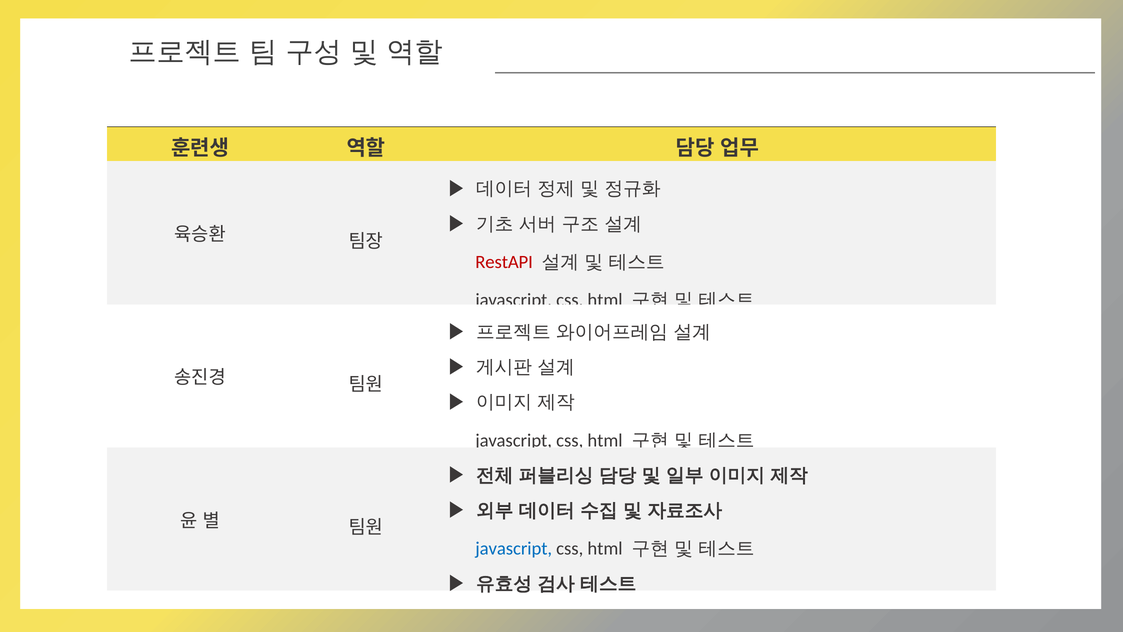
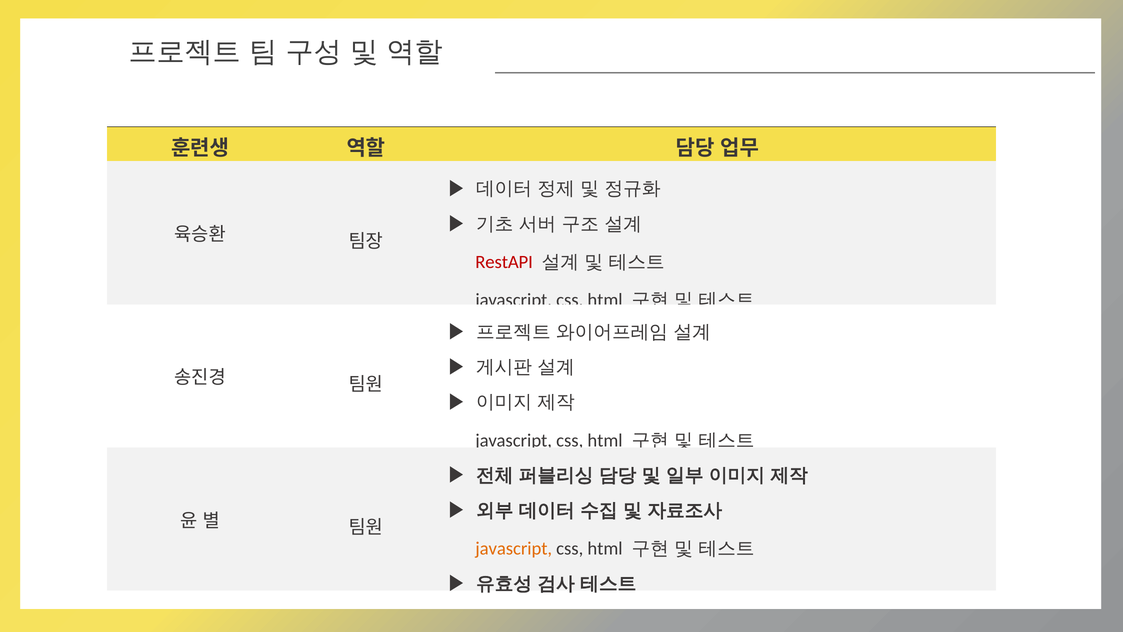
javascript at (514, 548) colour: blue -> orange
